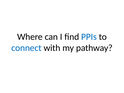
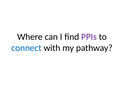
PPIs colour: blue -> purple
